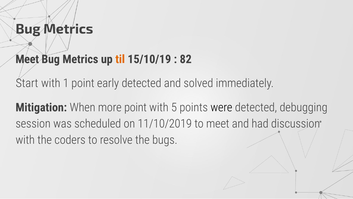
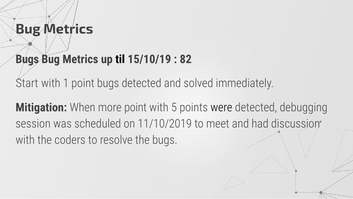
Meet at (27, 59): Meet -> Bugs
til colour: orange -> black
point early: early -> bugs
